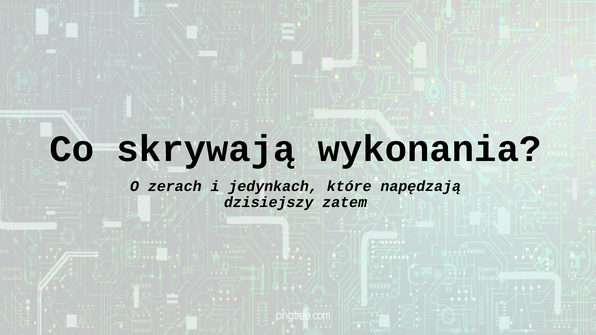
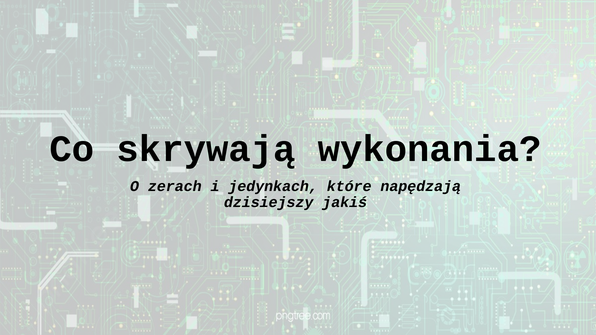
zatem: zatem -> jakiś
